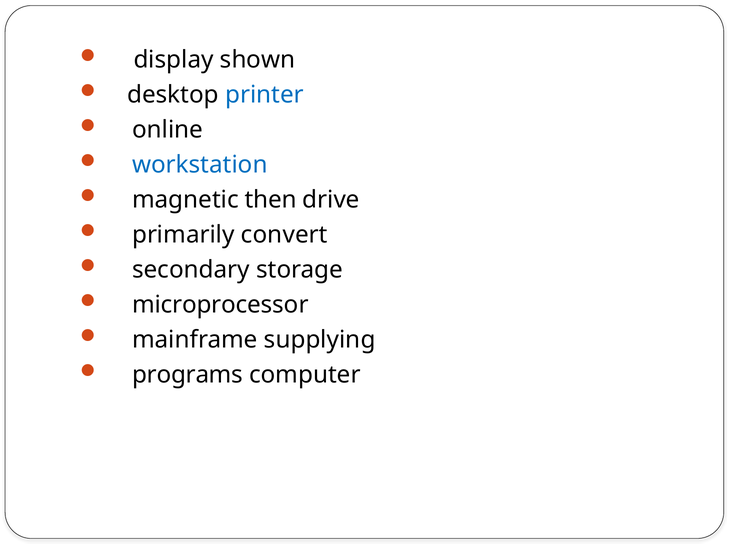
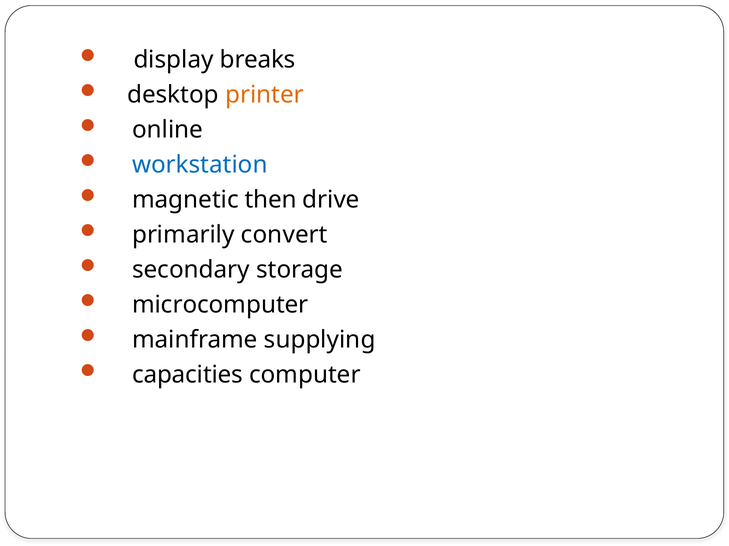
shown: shown -> breaks
printer colour: blue -> orange
microprocessor: microprocessor -> microcomputer
programs: programs -> capacities
